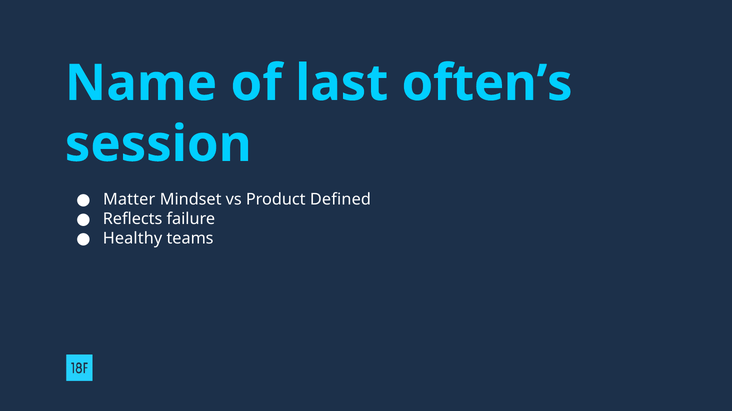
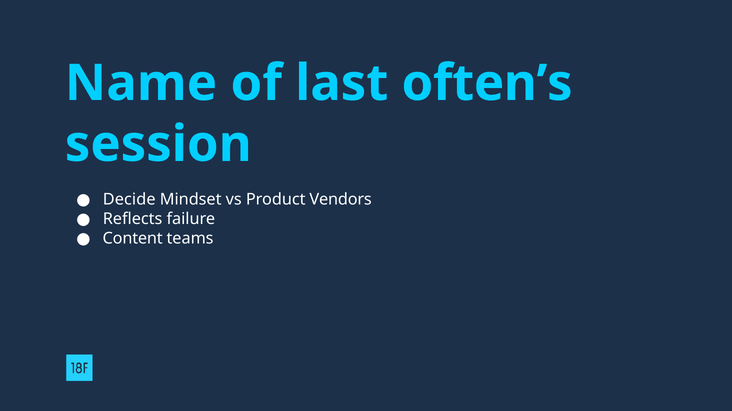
Matter: Matter -> Decide
Defined: Defined -> Vendors
Healthy: Healthy -> Content
